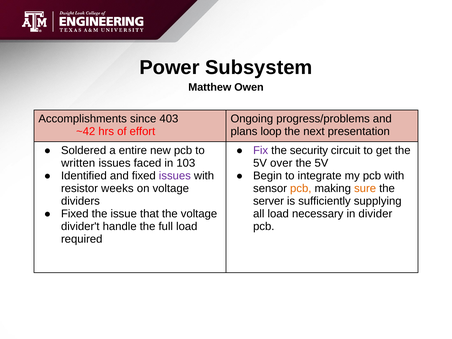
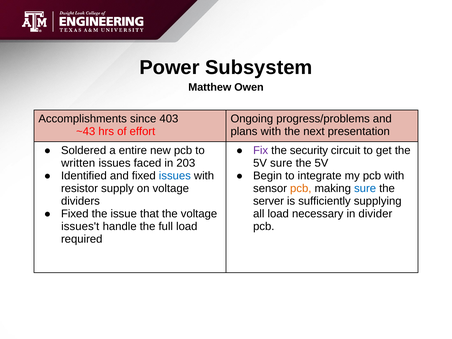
~42: ~42 -> ~43
plans loop: loop -> with
103: 103 -> 203
5V over: over -> sure
issues at (175, 176) colour: purple -> blue
weeks: weeks -> supply
sure at (365, 188) colour: orange -> blue
divider't: divider't -> issues't
